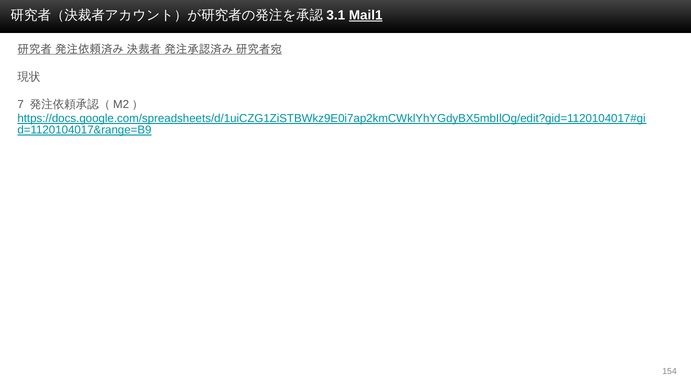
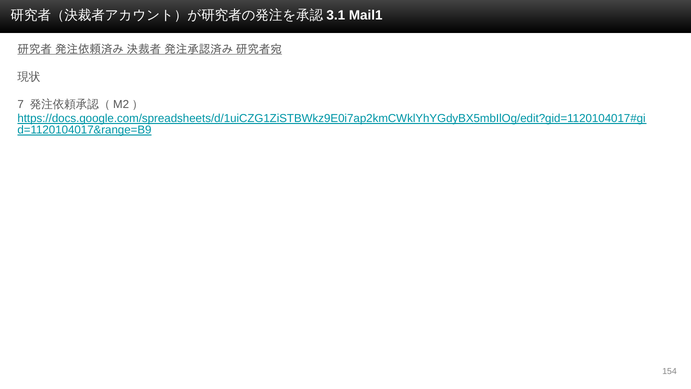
Mail1 underline: present -> none
